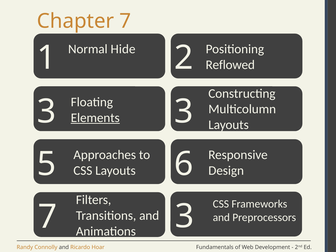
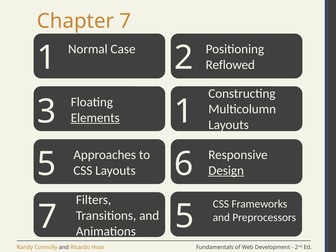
Hide: Hide -> Case
3 3: 3 -> 1
Design underline: none -> present
Animations 3: 3 -> 5
